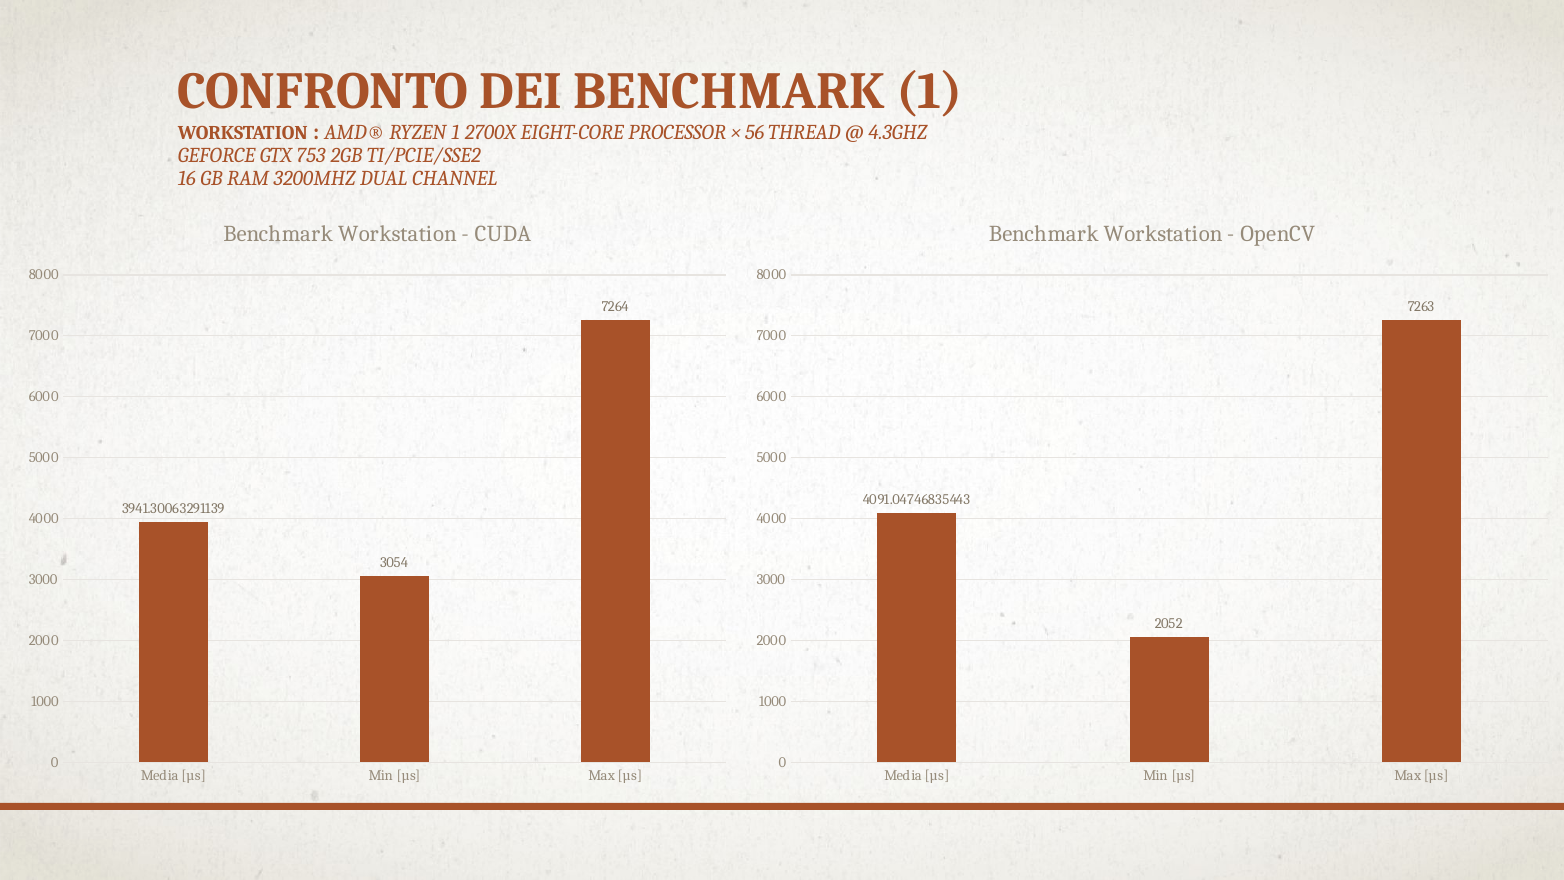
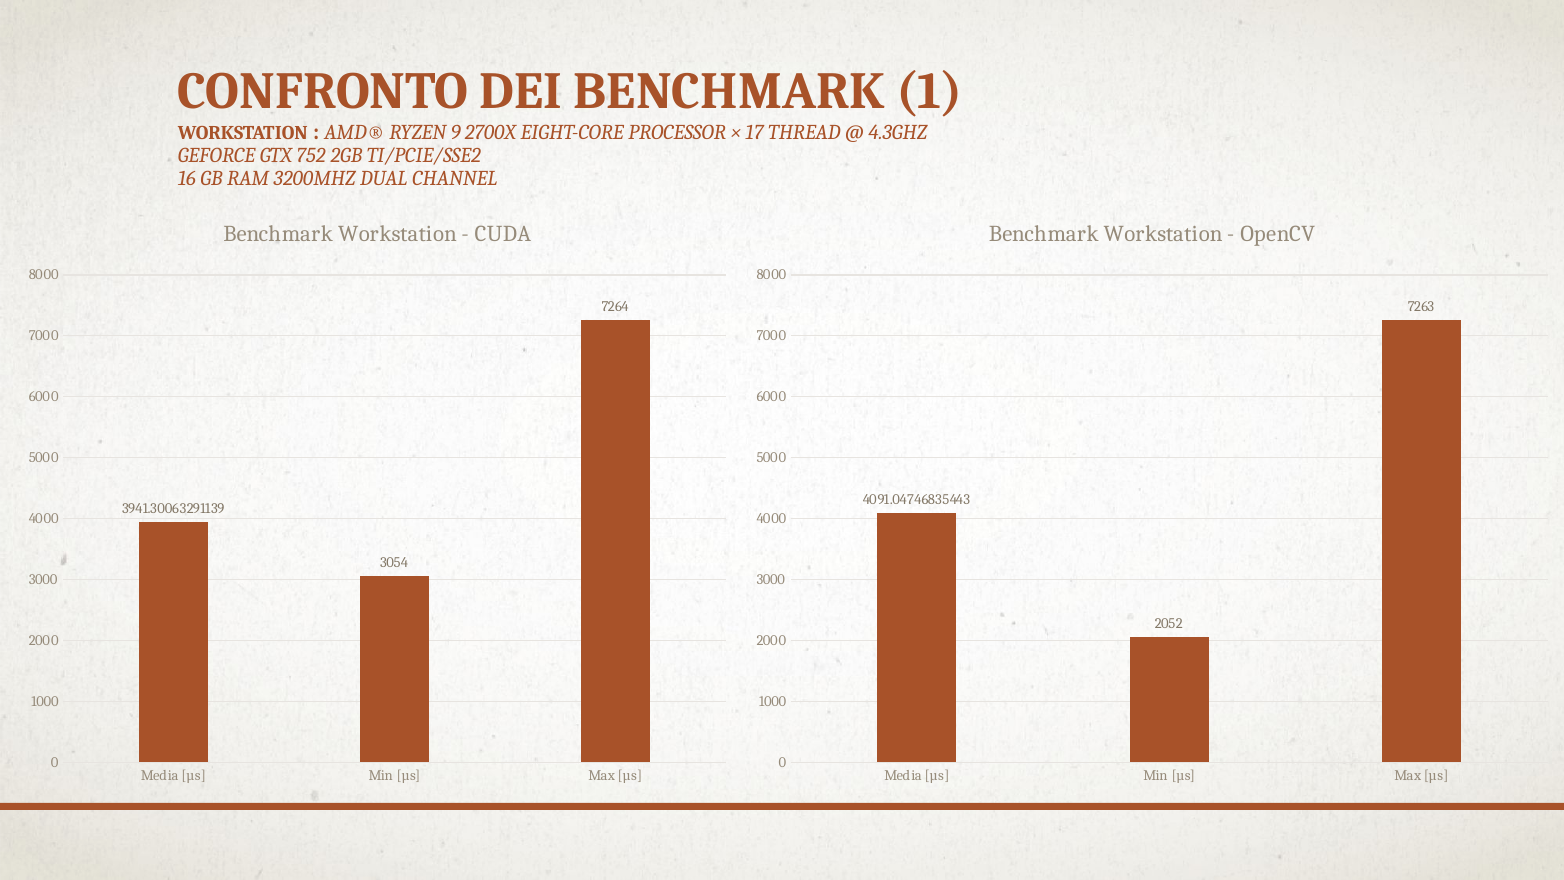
RYZEN 1: 1 -> 9
56: 56 -> 17
753: 753 -> 752
